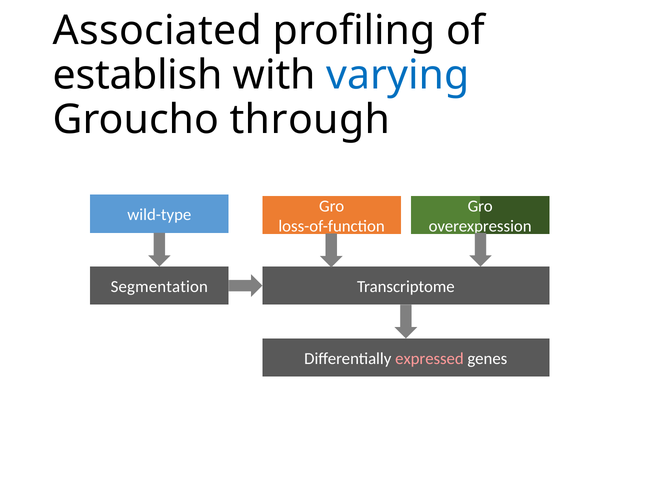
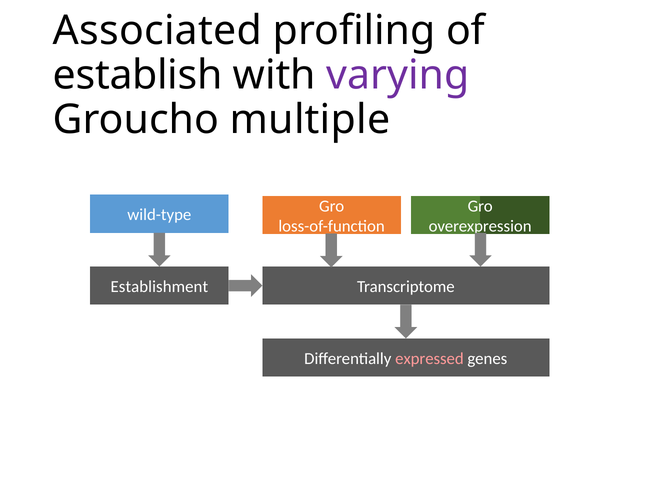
varying colour: blue -> purple
through: through -> multiple
Segmentation: Segmentation -> Establishment
